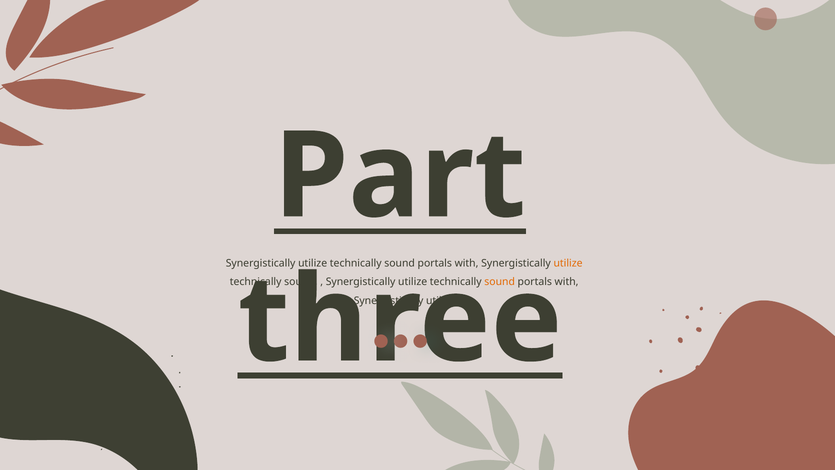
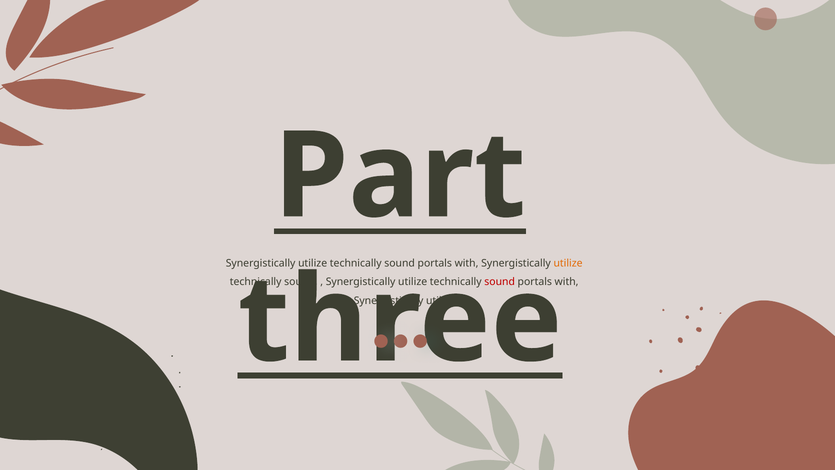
sound at (500, 282) colour: orange -> red
